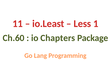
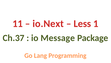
io.Least: io.Least -> io.Next
Ch.60: Ch.60 -> Ch.37
Chapters: Chapters -> Message
